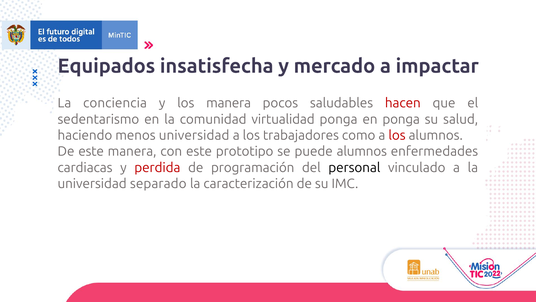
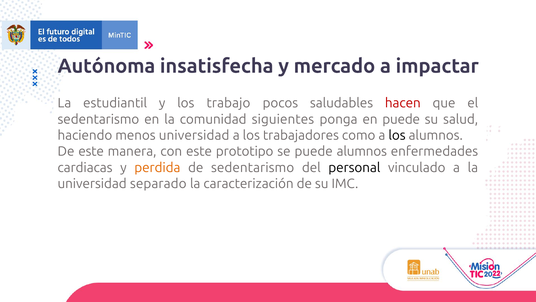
Equipados: Equipados -> Autónoma
conciencia: conciencia -> estudiantil
los manera: manera -> trabajo
virtualidad: virtualidad -> siguientes
en ponga: ponga -> puede
los at (397, 135) colour: red -> black
perdida colour: red -> orange
de programación: programación -> sedentarismo
